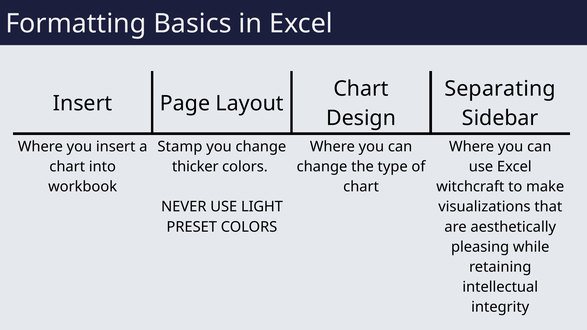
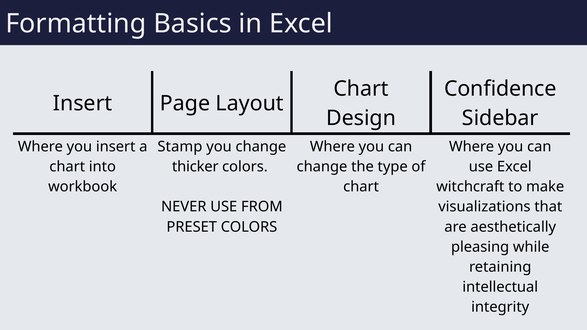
Separating: Separating -> Confidence
LIGHT: LIGHT -> FROM
